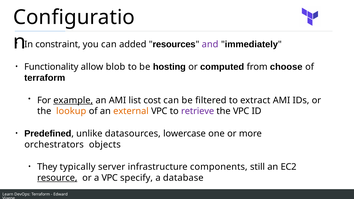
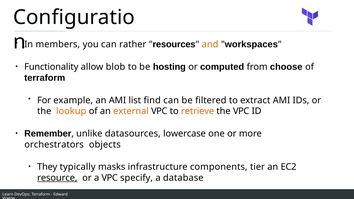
constraint: constraint -> members
added: added -> rather
and colour: purple -> orange
immediately: immediately -> workspaces
example underline: present -> none
cost: cost -> find
retrieve colour: purple -> orange
Predefined: Predefined -> Remember
server: server -> masks
still: still -> tier
